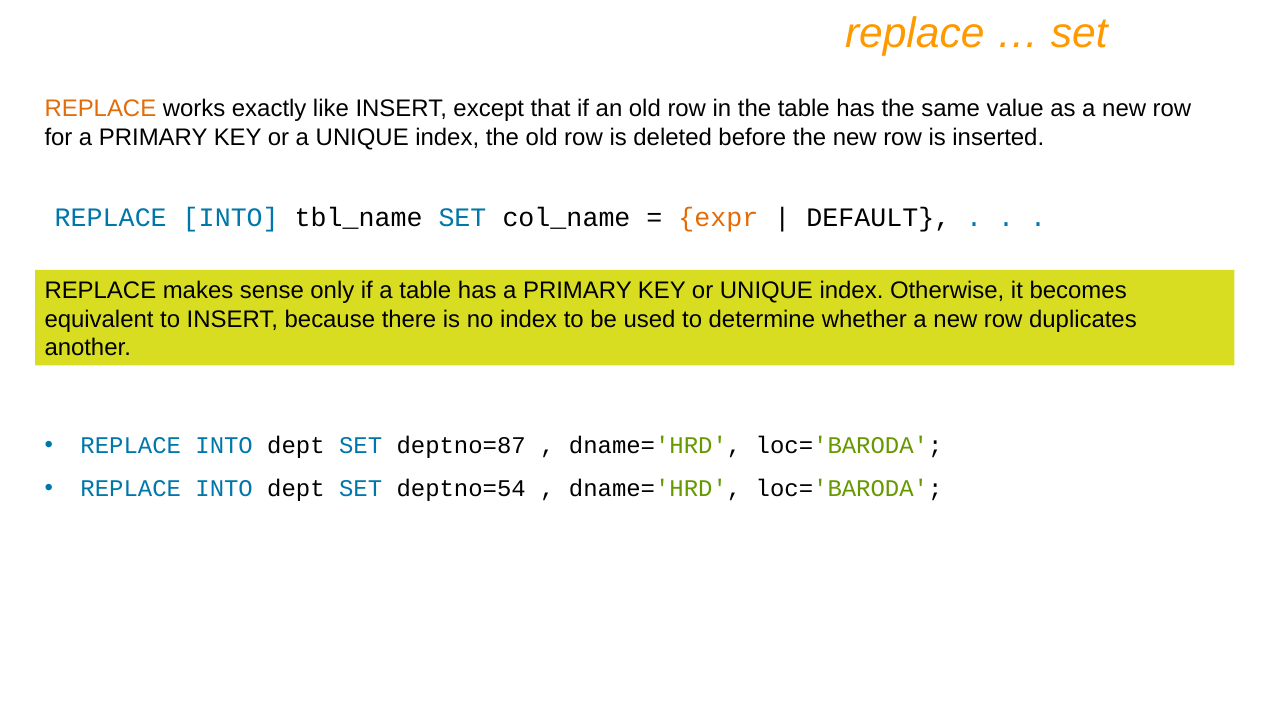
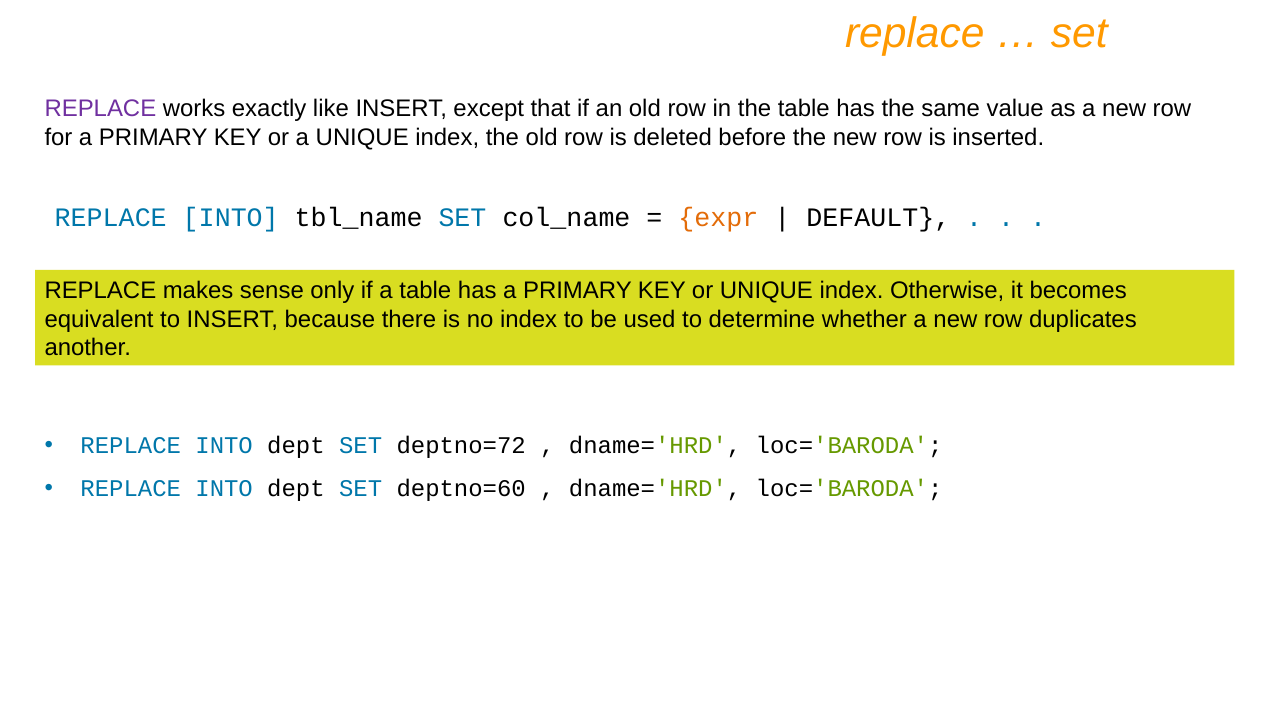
REPLACE at (100, 108) colour: orange -> purple
deptno=87: deptno=87 -> deptno=72
deptno=54: deptno=54 -> deptno=60
